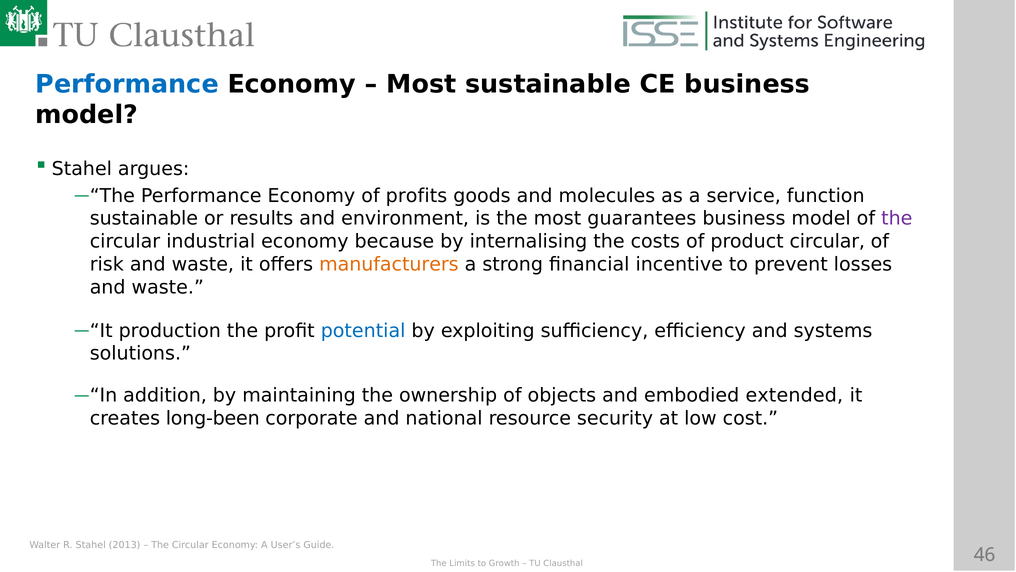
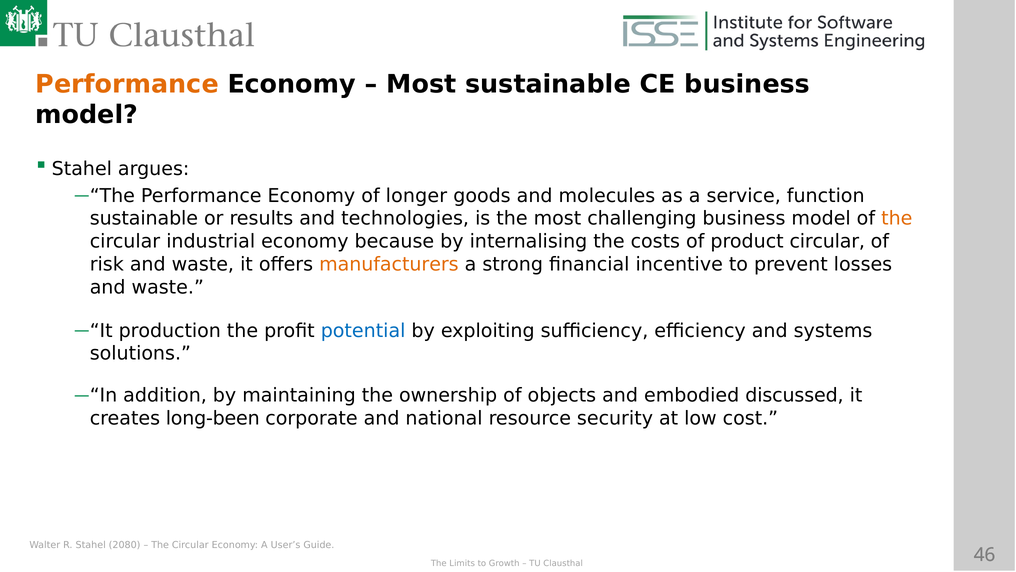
Performance at (127, 84) colour: blue -> orange
profits: profits -> longer
environment: environment -> technologies
guarantees: guarantees -> challenging
the at (897, 218) colour: purple -> orange
extended: extended -> discussed
2013: 2013 -> 2080
